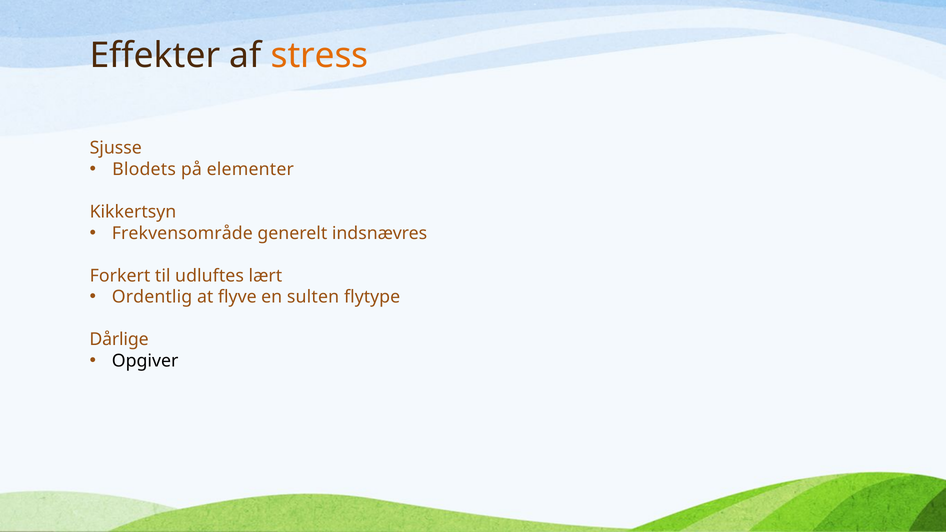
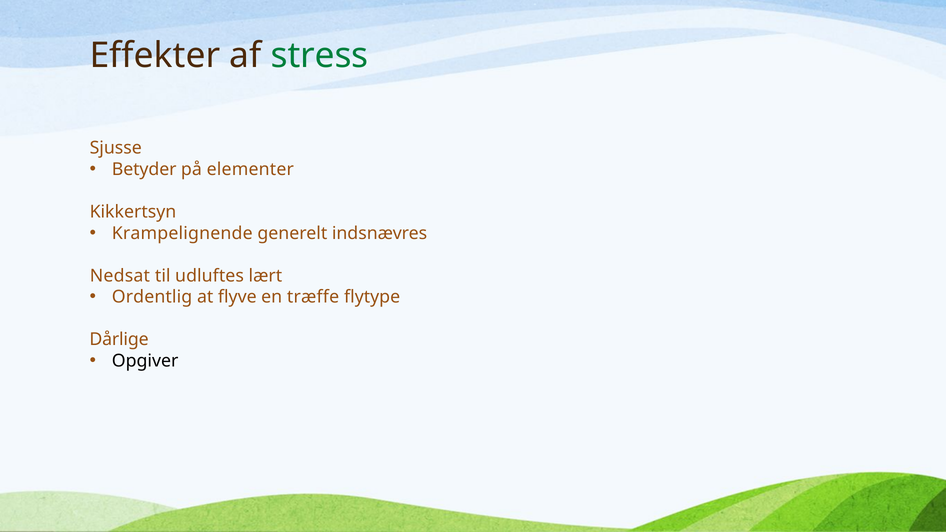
stress colour: orange -> green
Blodets: Blodets -> Betyder
Frekvensområde: Frekvensområde -> Krampelignende
Forkert: Forkert -> Nedsat
sulten: sulten -> træffe
